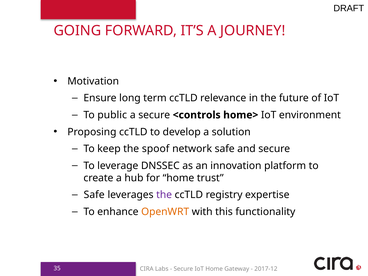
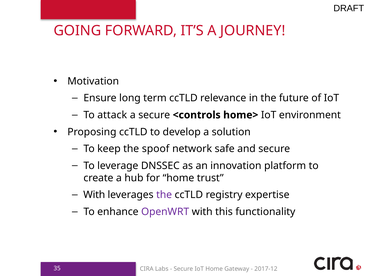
public: public -> attack
Safe at (94, 195): Safe -> With
OpenWRT colour: orange -> purple
